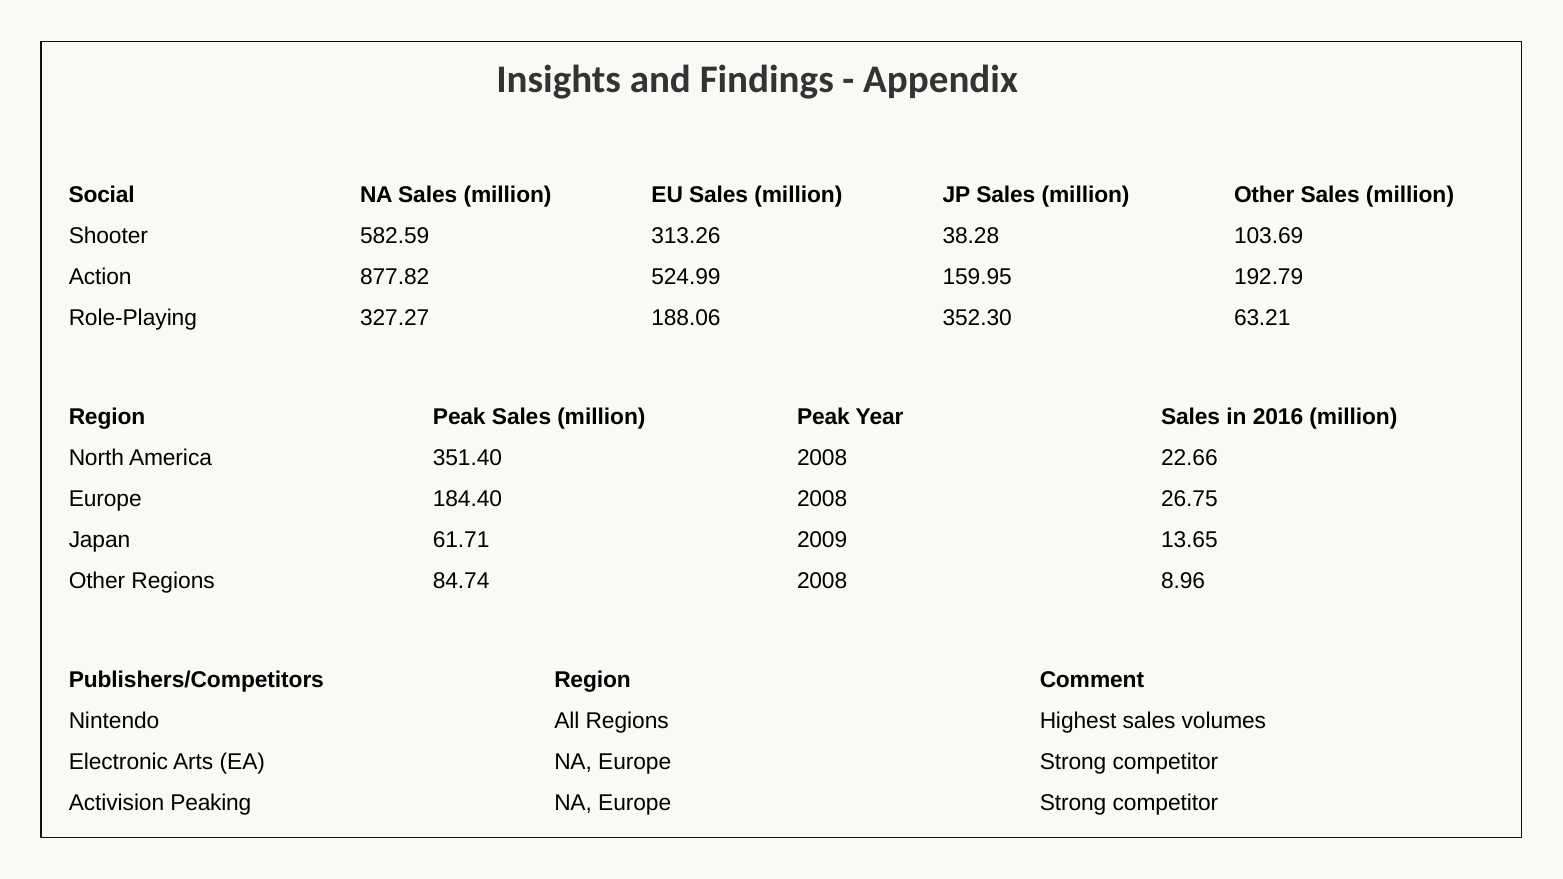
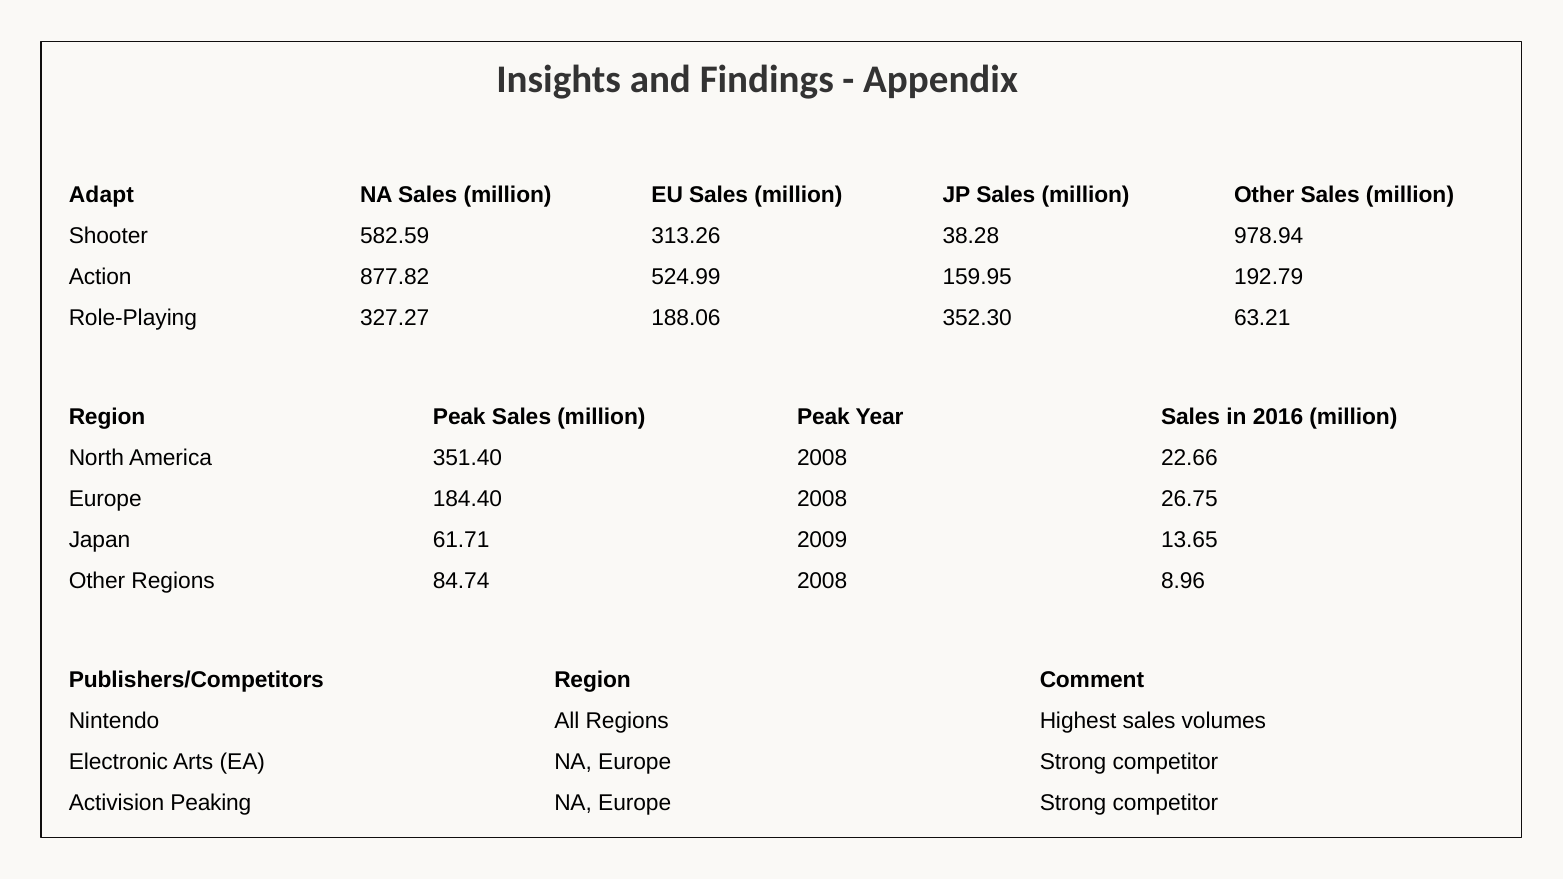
Social: Social -> Adapt
103.69: 103.69 -> 978.94
